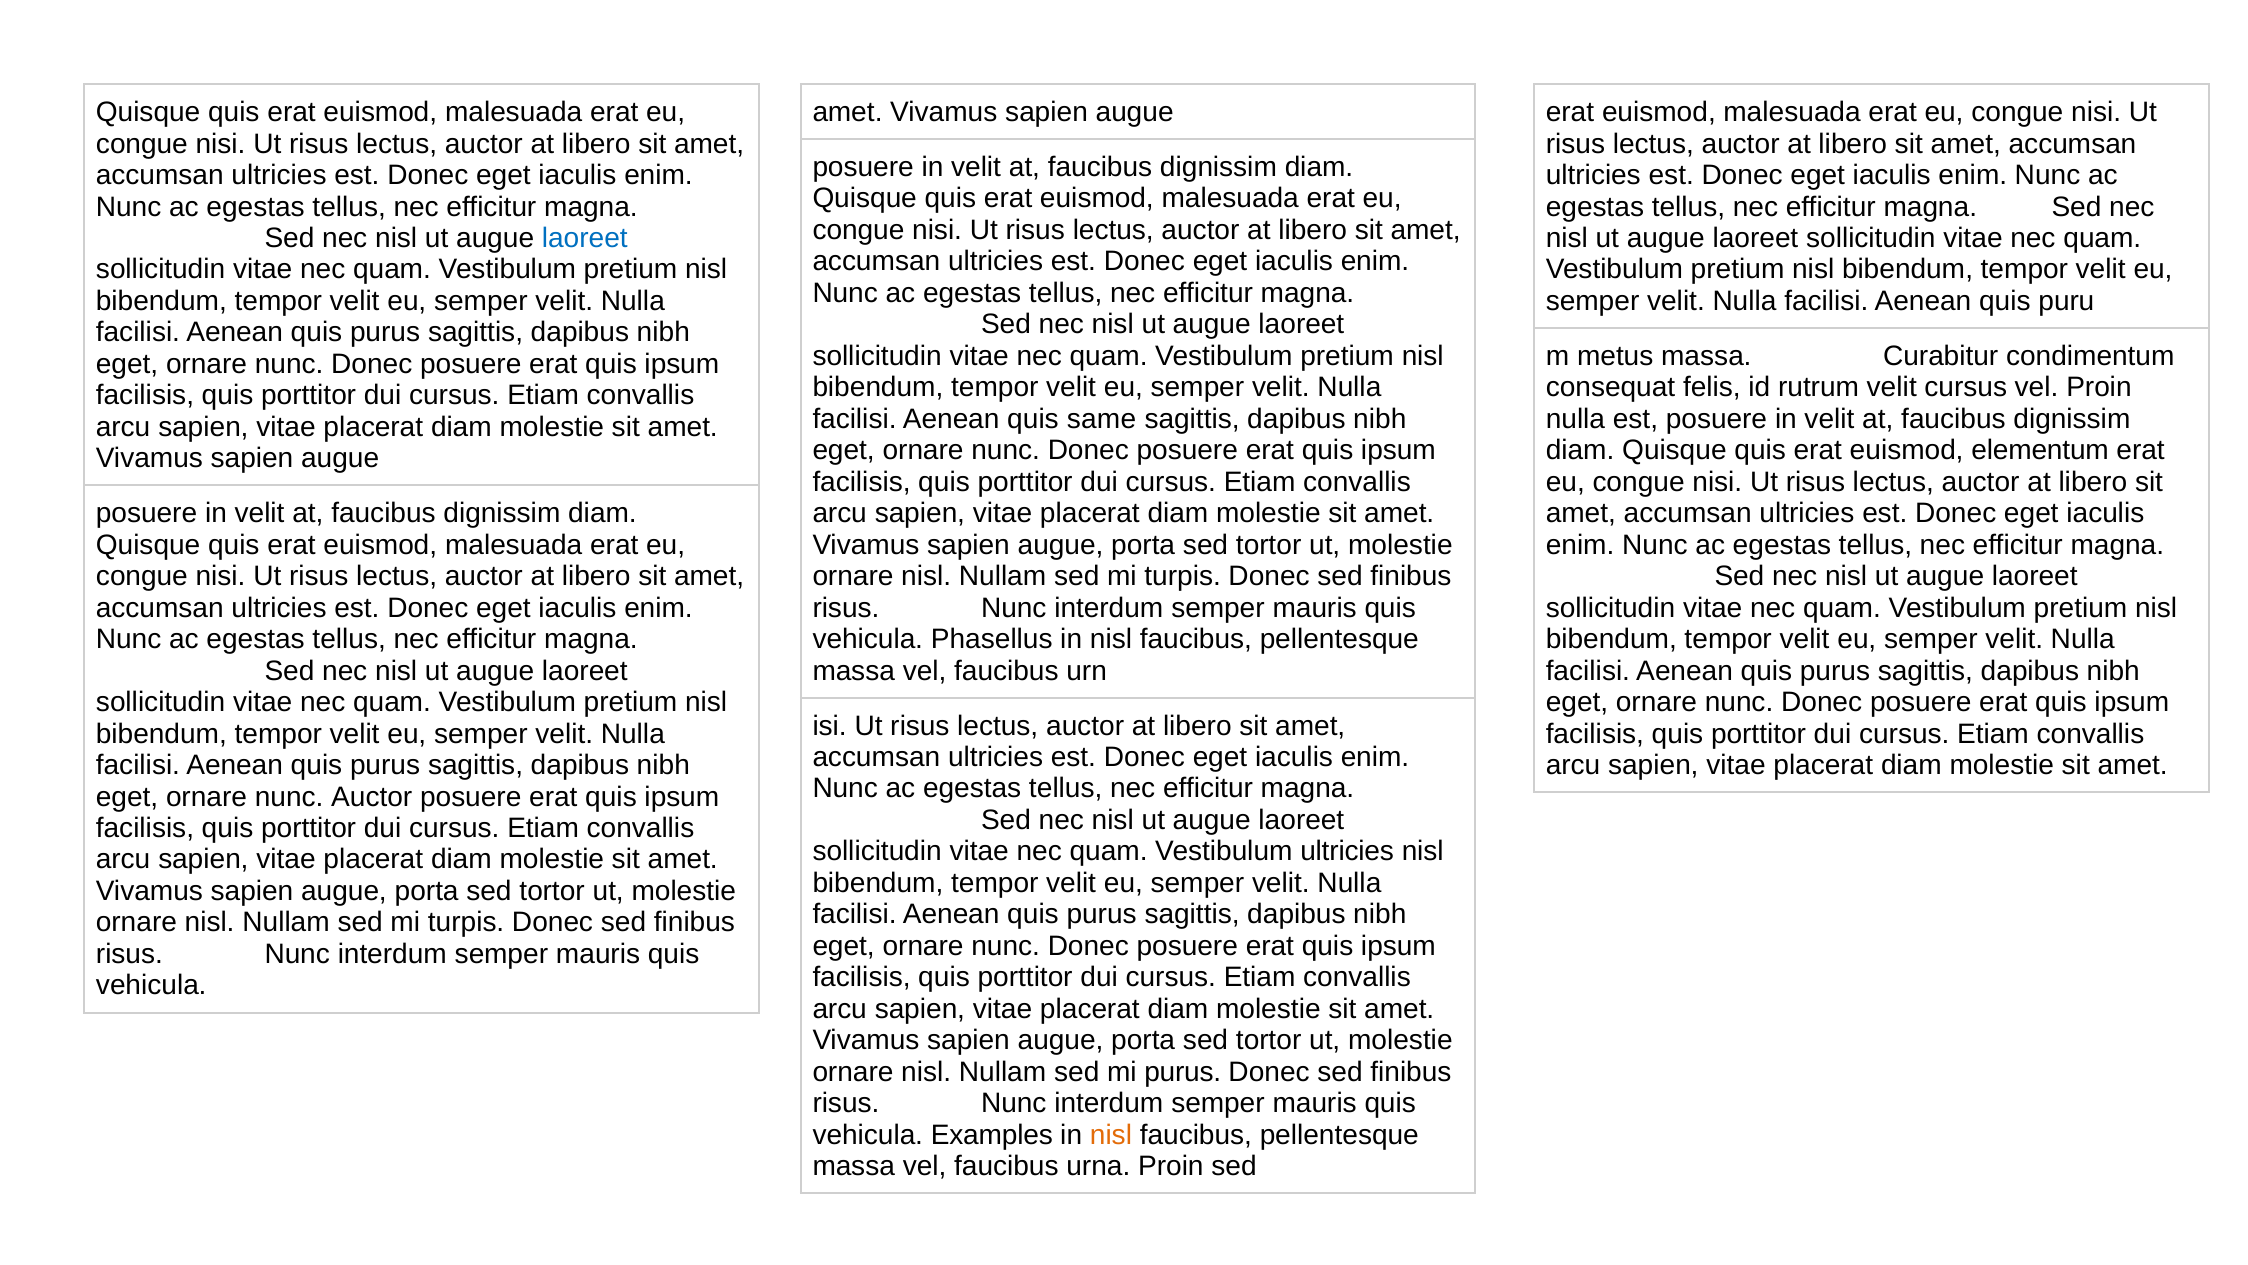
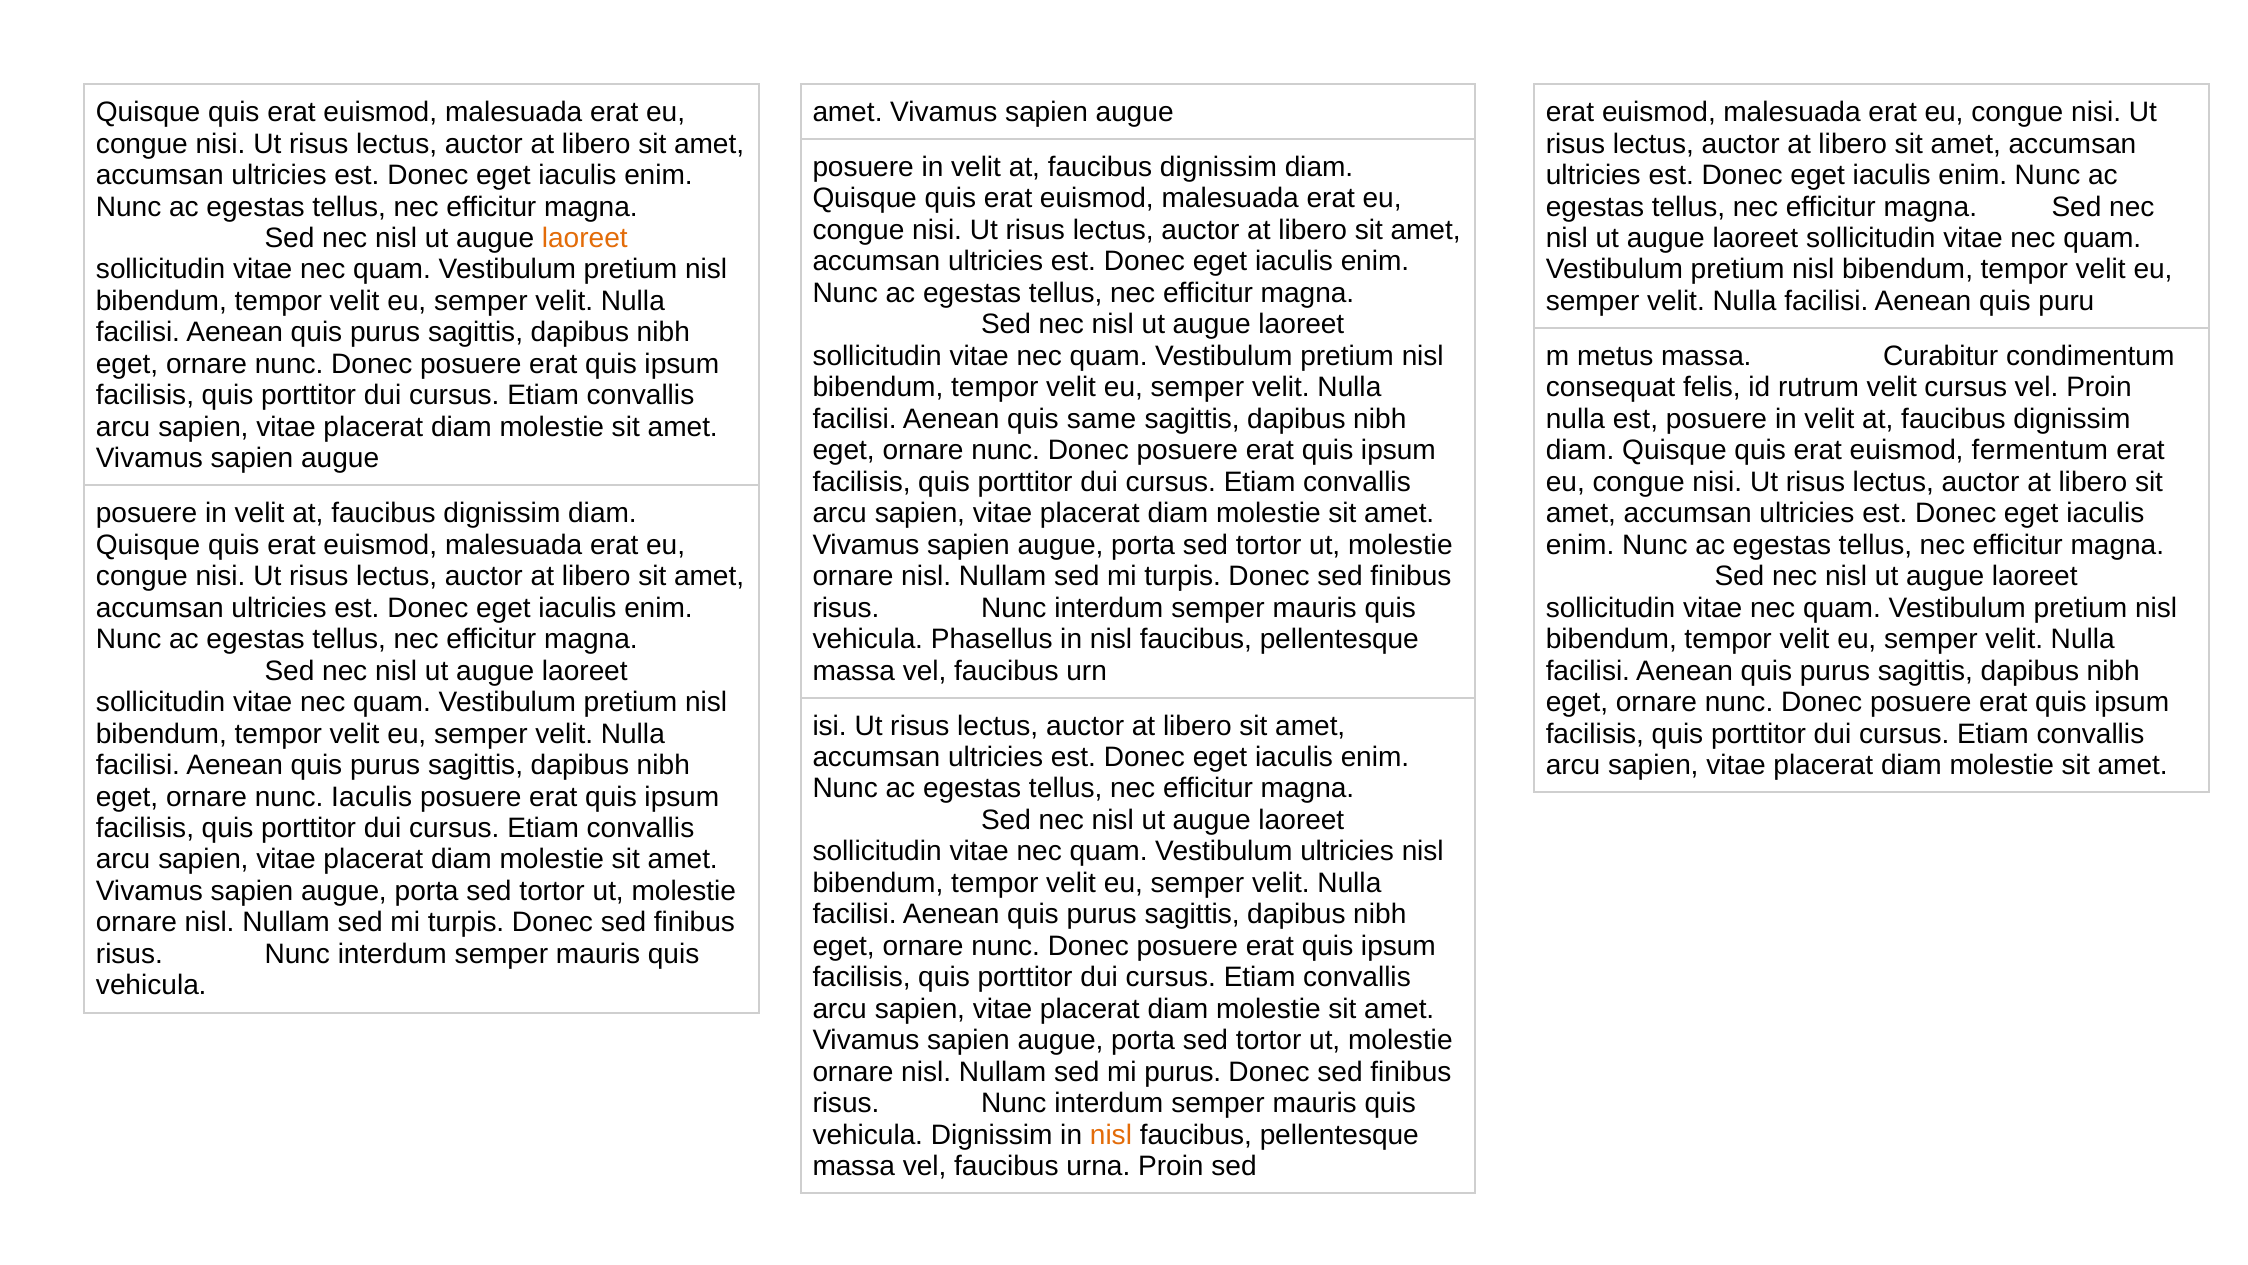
laoreet at (585, 238) colour: blue -> orange
elementum: elementum -> fermentum
nunc Auctor: Auctor -> Iaculis
vehicula Examples: Examples -> Dignissim
